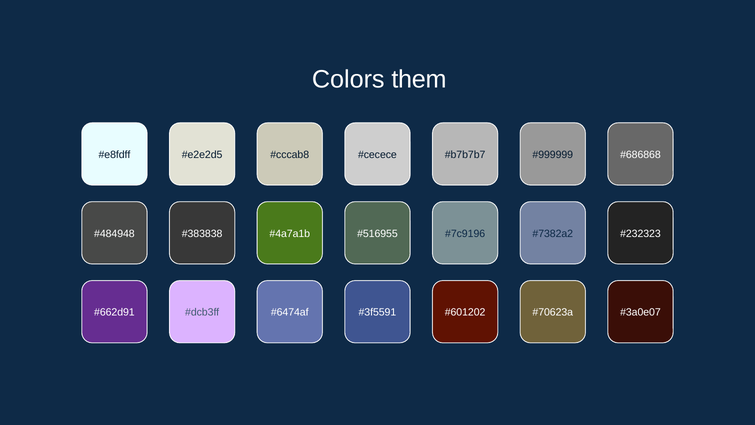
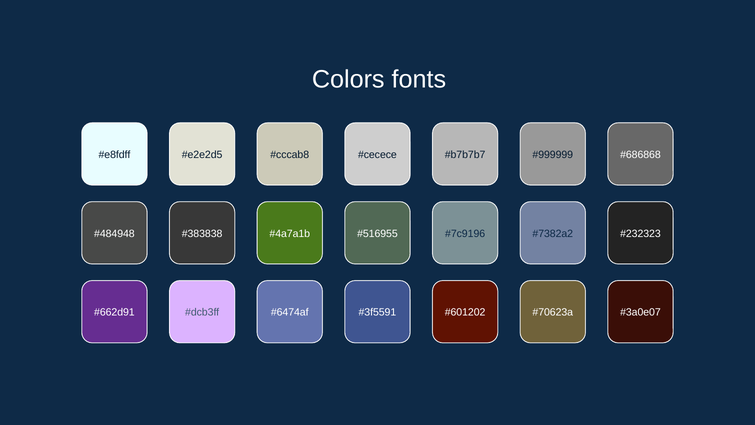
them: them -> fonts
